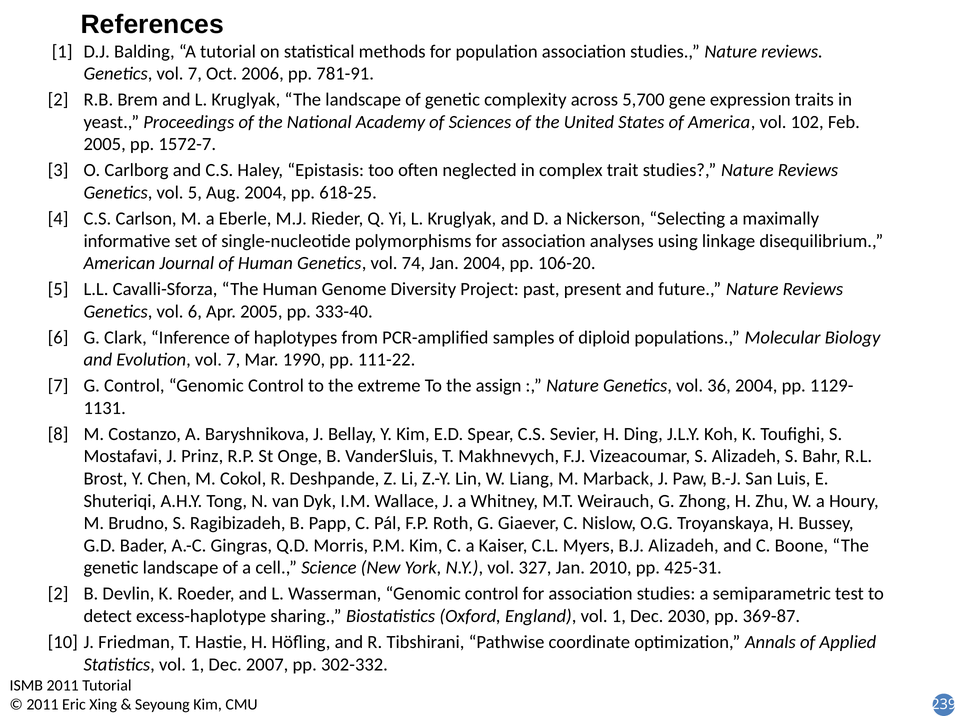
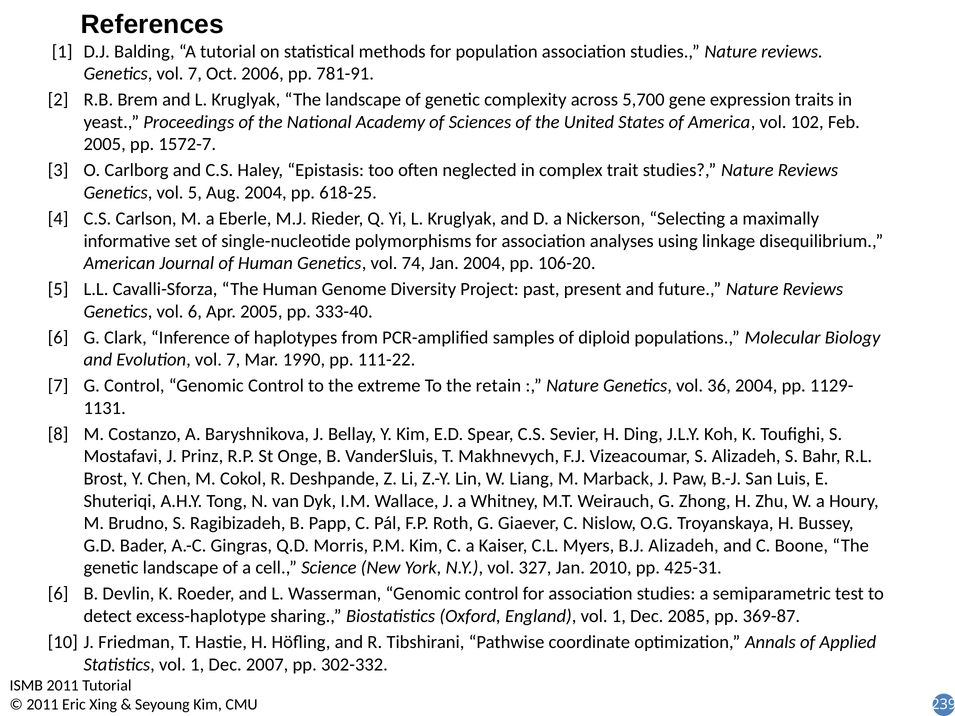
assign: assign -> retain
2 at (58, 594): 2 -> 6
2030: 2030 -> 2085
